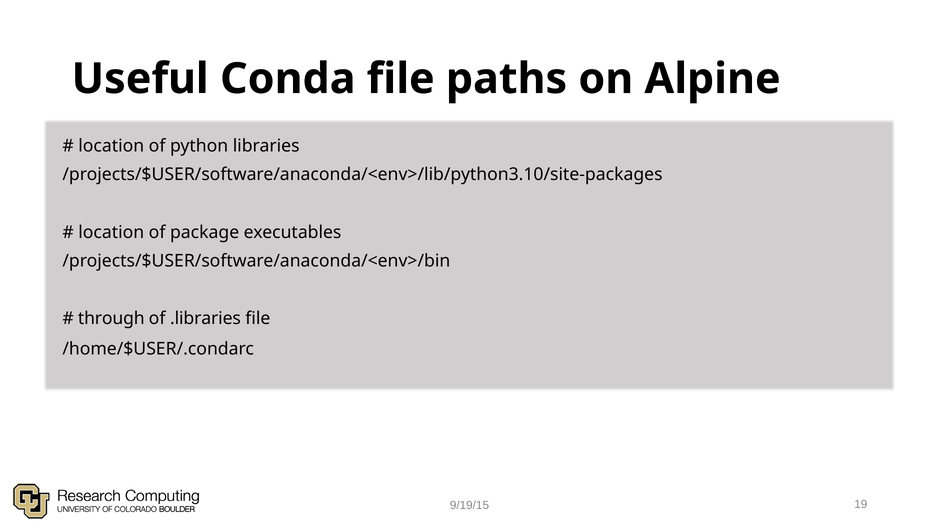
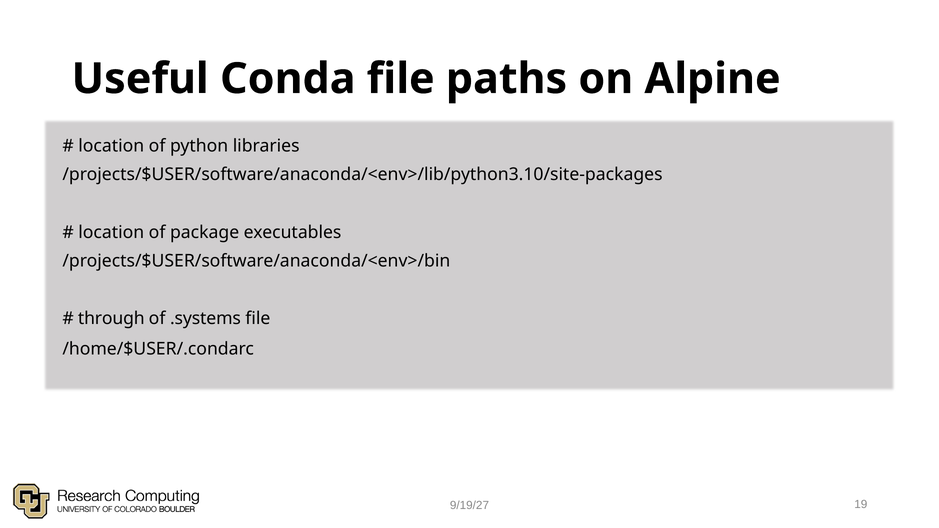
.libraries: .libraries -> .systems
9/19/15: 9/19/15 -> 9/19/27
